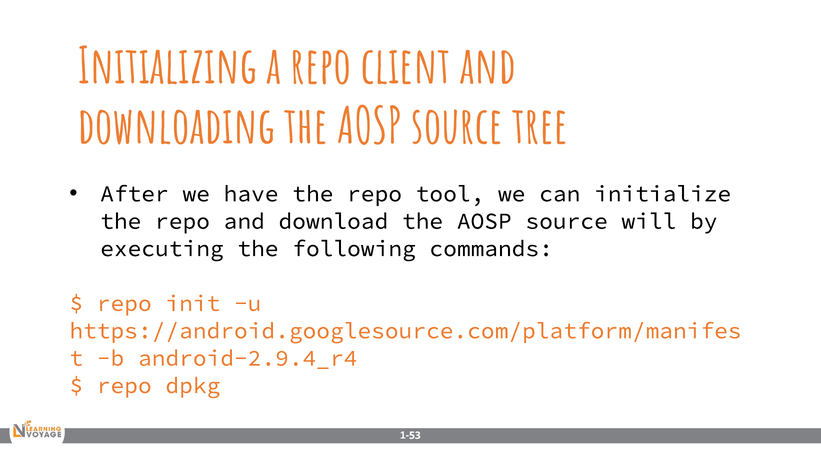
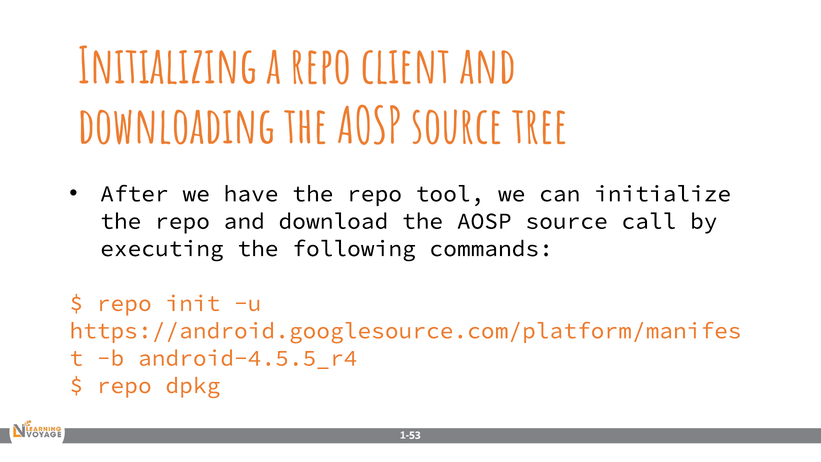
will: will -> call
android-2.9.4_r4: android-2.9.4_r4 -> android-4.5.5_r4
